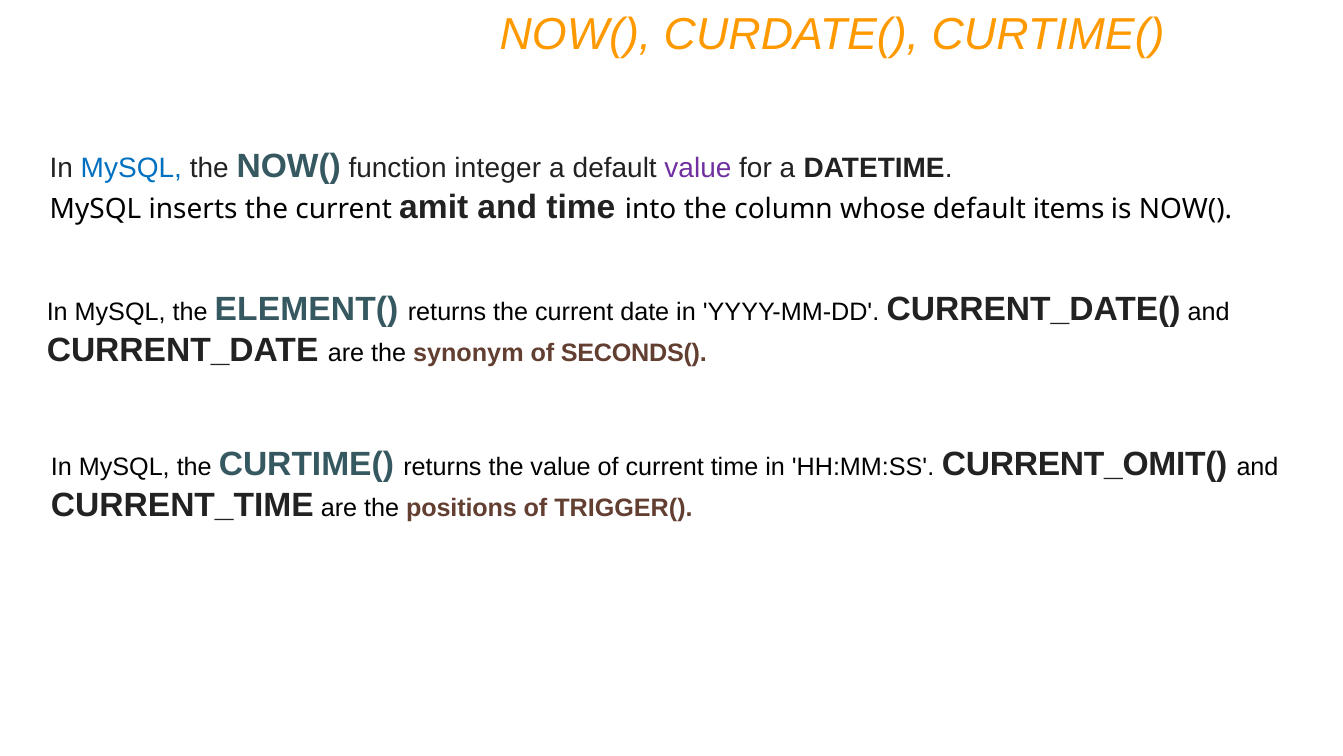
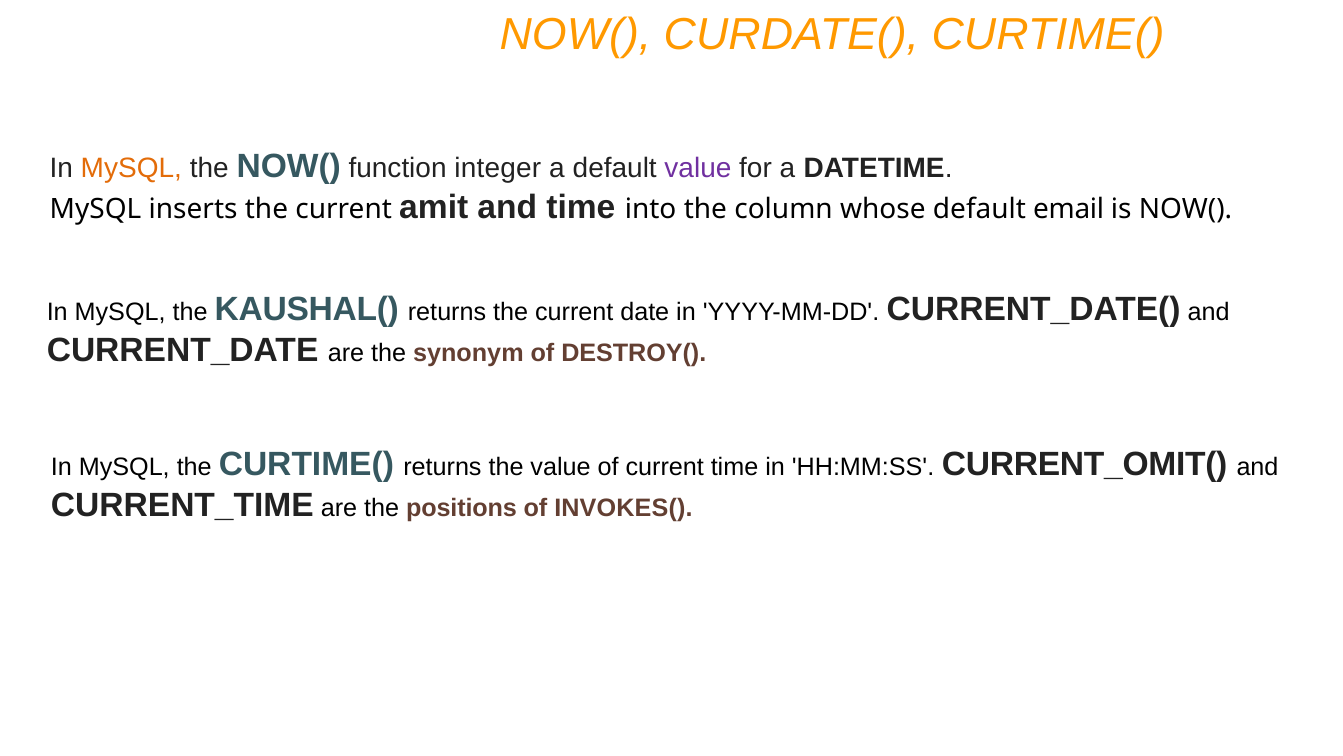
MySQL at (131, 169) colour: blue -> orange
items: items -> email
ELEMENT(: ELEMENT( -> KAUSHAL(
SECONDS(: SECONDS( -> DESTROY(
TRIGGER(: TRIGGER( -> INVOKES(
